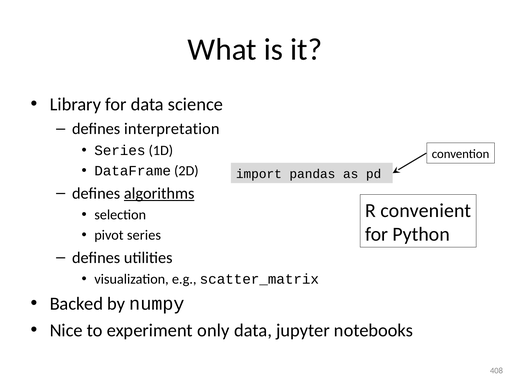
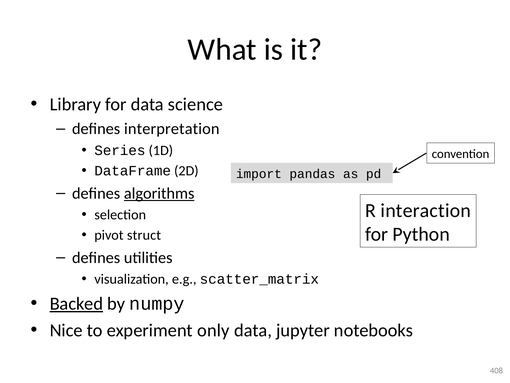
convenient: convenient -> interaction
pivot series: series -> struct
Backed underline: none -> present
